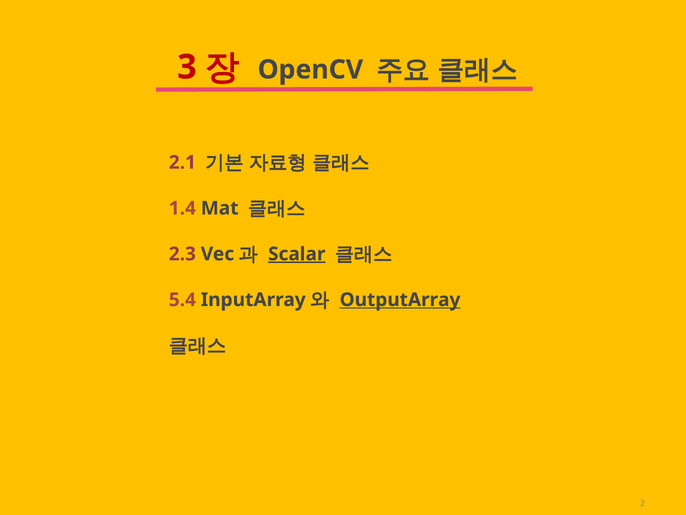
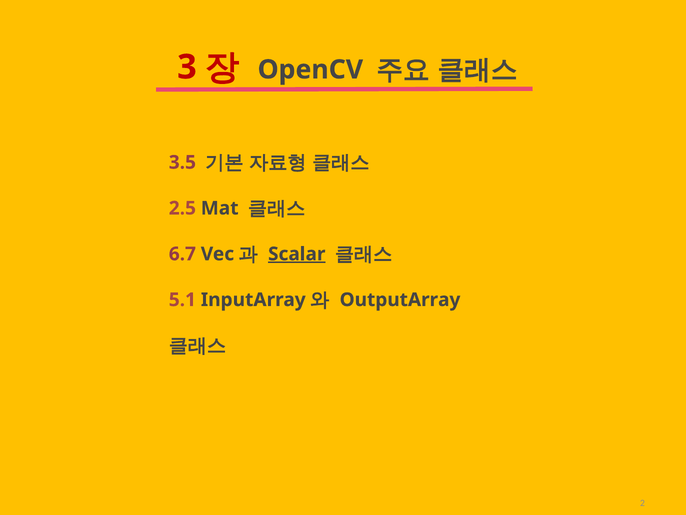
2.1: 2.1 -> 3.5
1.4: 1.4 -> 2.5
2.3: 2.3 -> 6.7
5.4: 5.4 -> 5.1
OutputArray underline: present -> none
